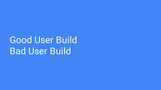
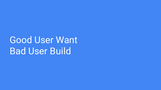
Good User Build: Build -> Want
